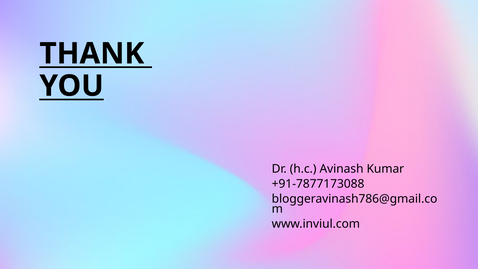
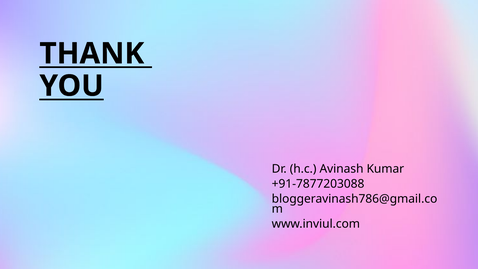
+91-7877173088: +91-7877173088 -> +91-7877203088
